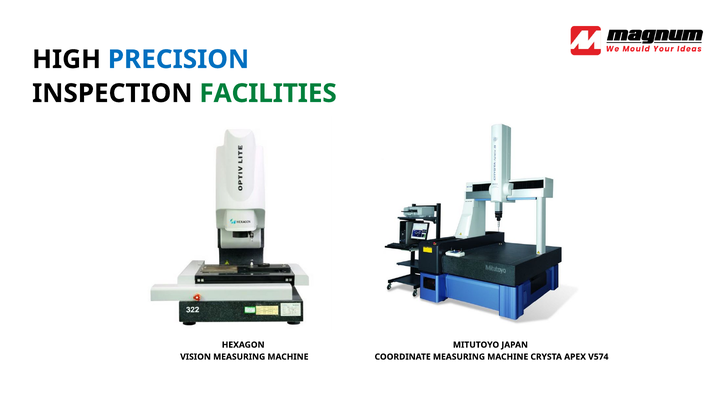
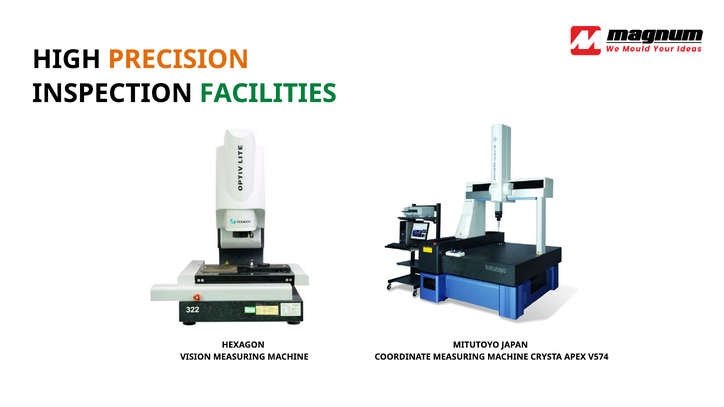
PRECISION colour: blue -> orange
